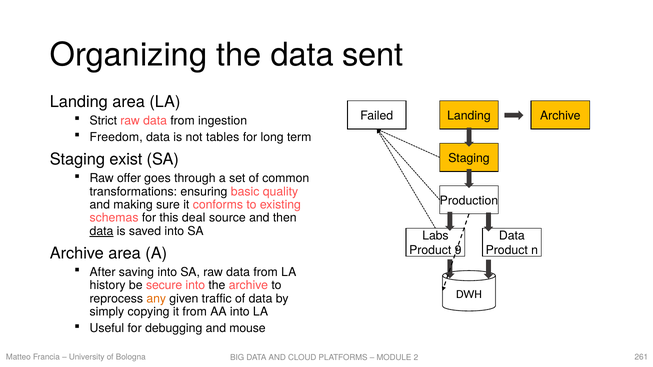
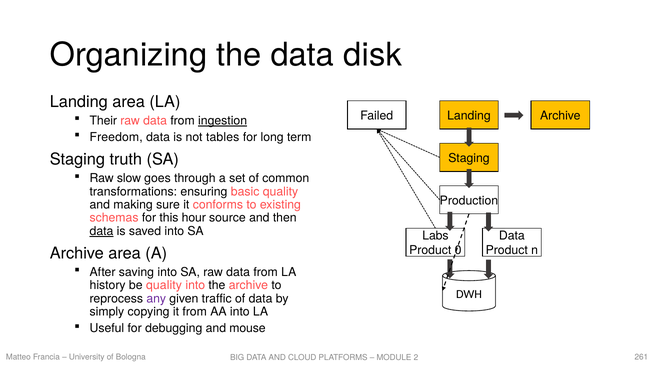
sent: sent -> disk
Strict: Strict -> Their
ingestion underline: none -> present
exist: exist -> truth
offer: offer -> slow
deal: deal -> hour
9: 9 -> 0
be secure: secure -> quality
any colour: orange -> purple
